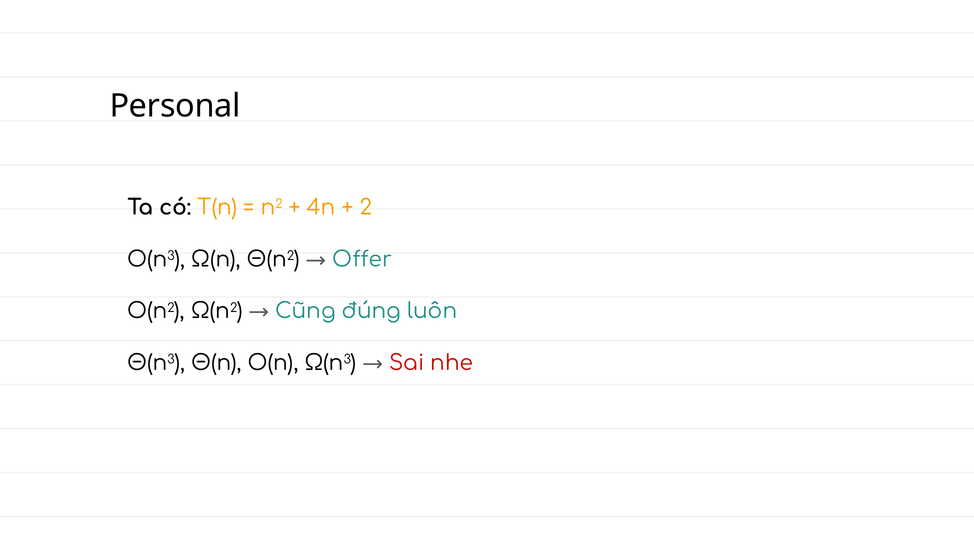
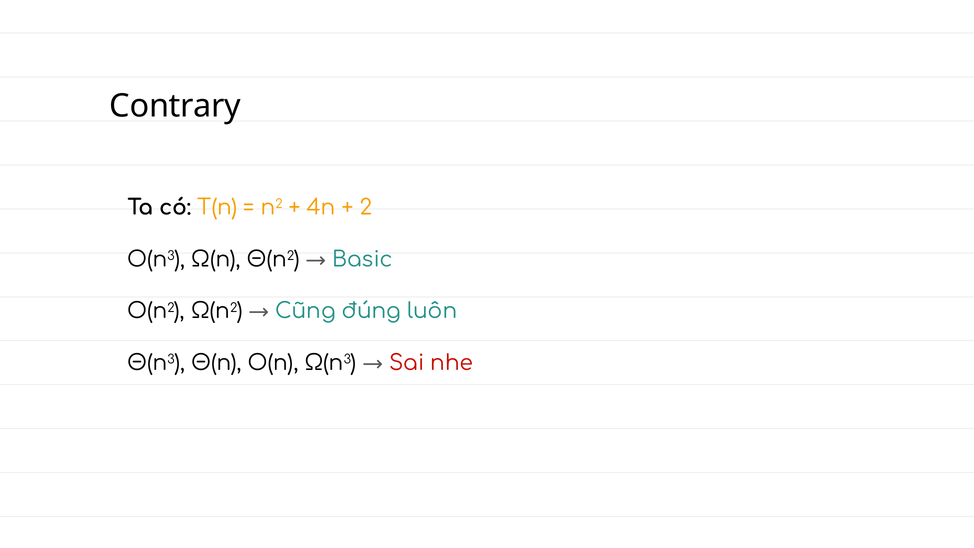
Personal: Personal -> Contrary
Offer: Offer -> Basic
